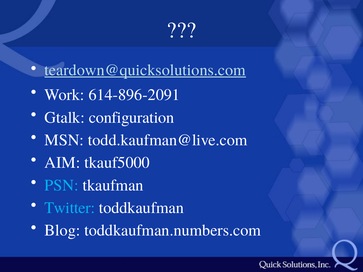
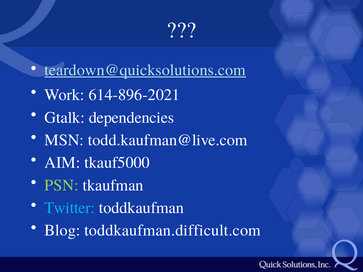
614-896-2091: 614-896-2091 -> 614-896-2021
configuration: configuration -> dependencies
PSN colour: light blue -> light green
toddkaufman.numbers.com: toddkaufman.numbers.com -> toddkaufman.difficult.com
